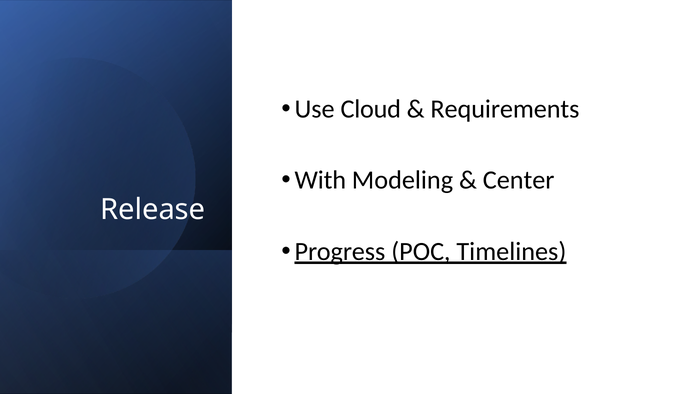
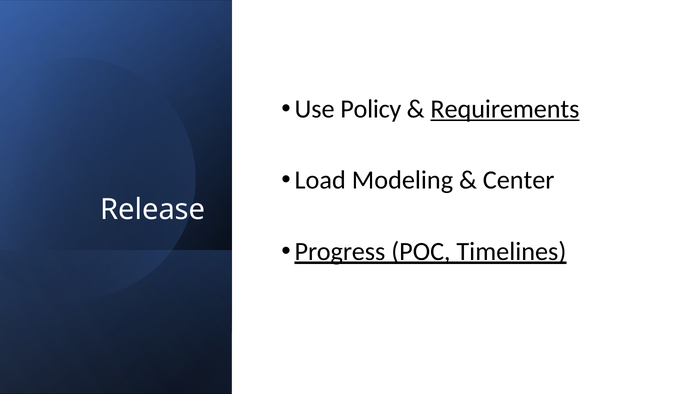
Cloud: Cloud -> Policy
Requirements underline: none -> present
With: With -> Load
